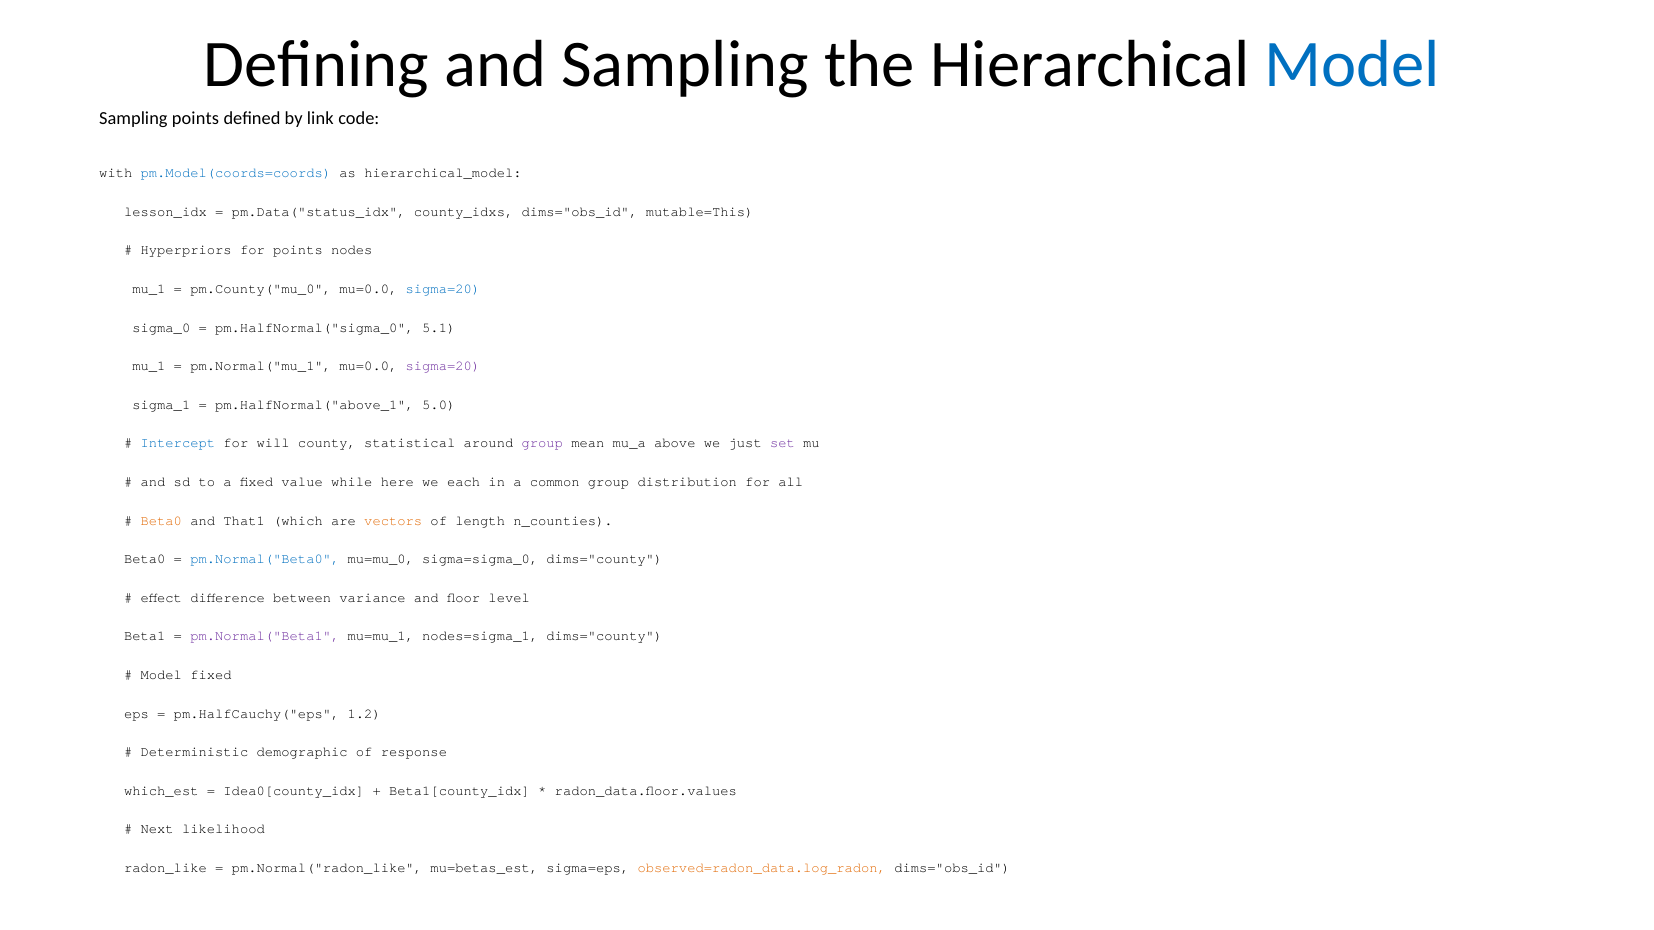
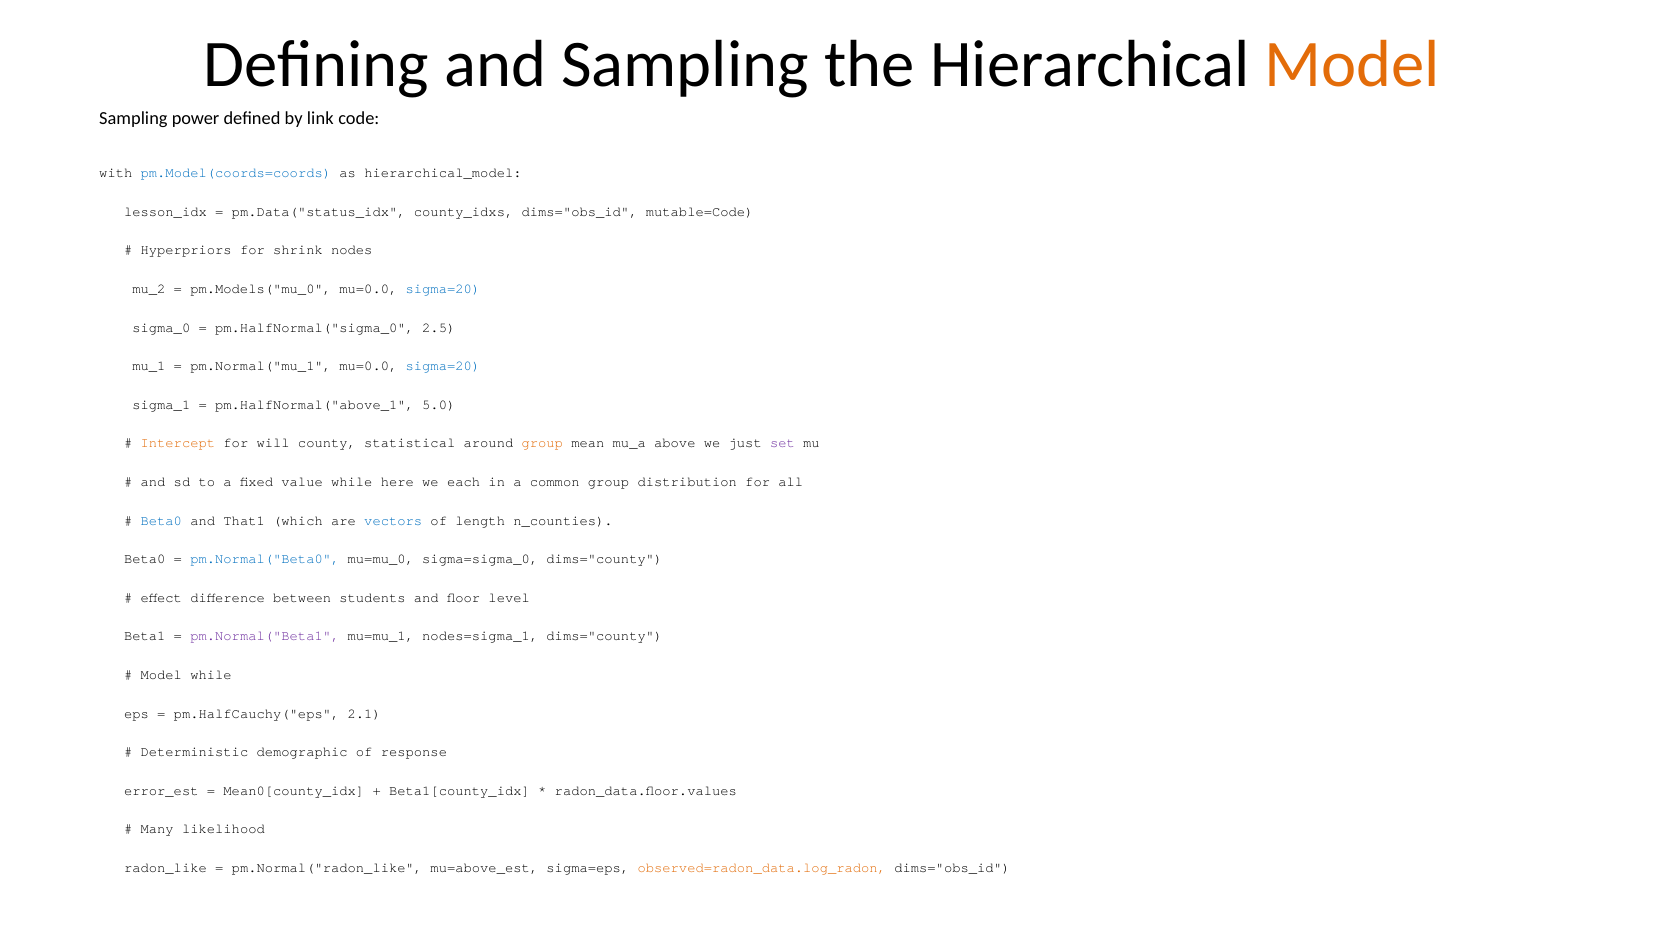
Model at (1352, 65) colour: blue -> orange
Sampling points: points -> power
mutable=This: mutable=This -> mutable=Code
for points: points -> shrink
mu_1 at (149, 289): mu_1 -> mu_2
pm.County("mu_0: pm.County("mu_0 -> pm.Models("mu_0
5.1: 5.1 -> 2.5
sigma=20 at (443, 366) colour: purple -> blue
Intercept colour: blue -> orange
group at (542, 444) colour: purple -> orange
Beta0 at (161, 521) colour: orange -> blue
vectors colour: orange -> blue
variance: variance -> students
Model fixed: fixed -> while
1.2: 1.2 -> 2.1
which_est: which_est -> error_est
Idea0[county_idx: Idea0[county_idx -> Mean0[county_idx
Next: Next -> Many
mu=betas_est: mu=betas_est -> mu=above_est
